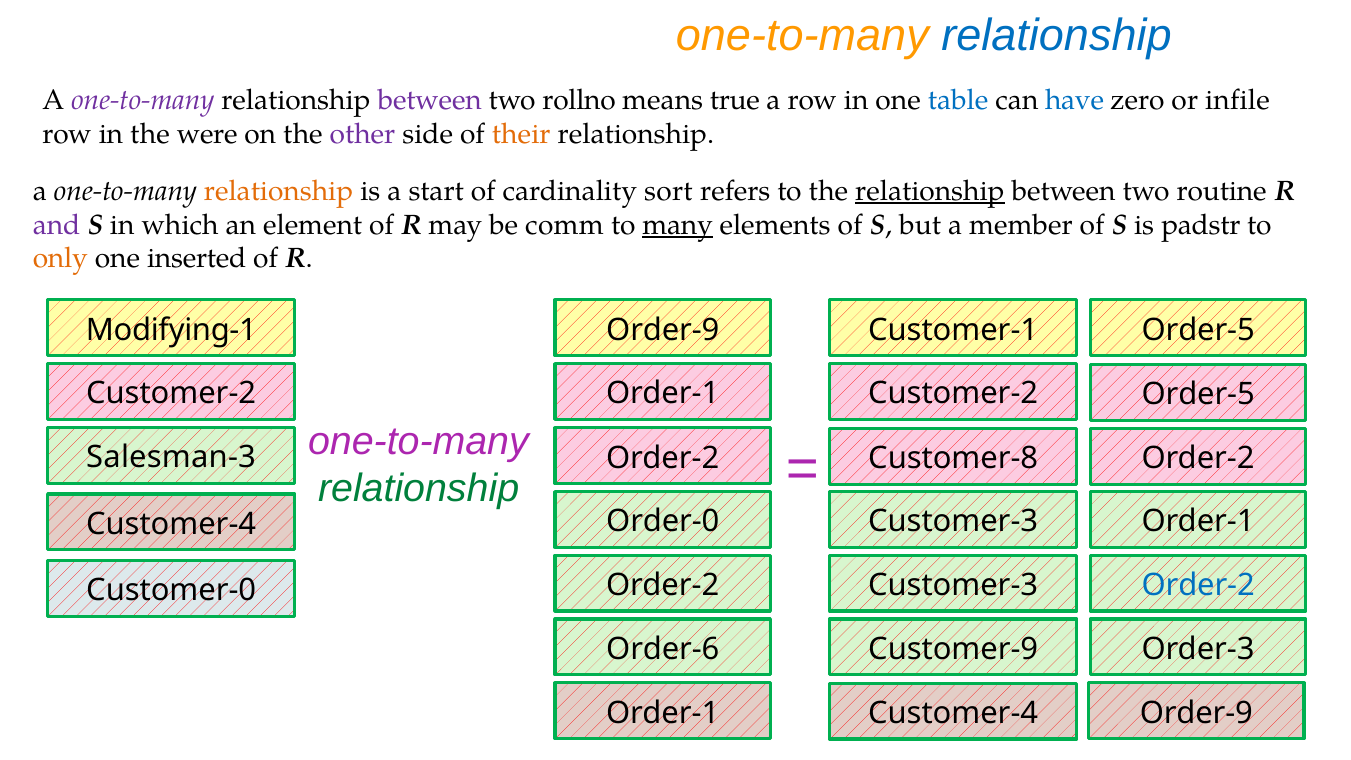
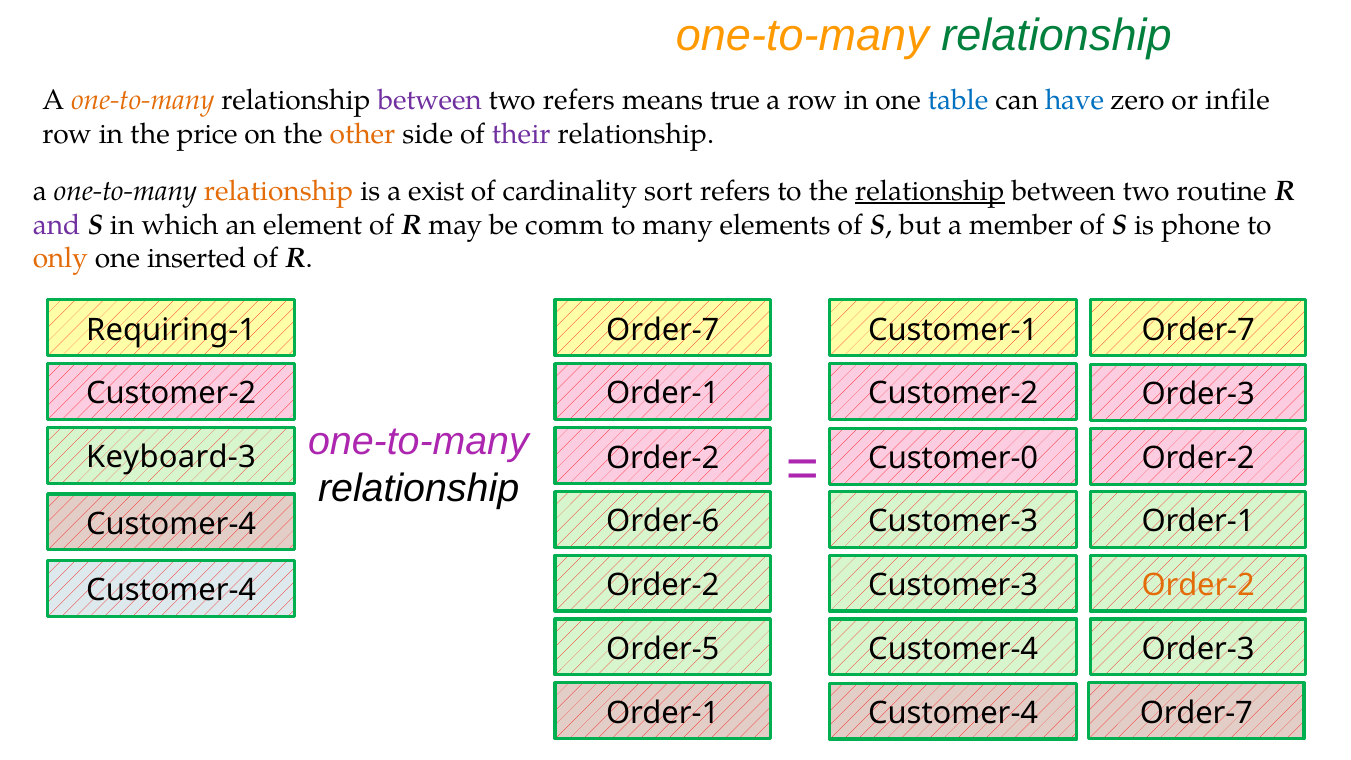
relationship at (1056, 35) colour: blue -> green
one-to-many at (143, 101) colour: purple -> orange
two rollno: rollno -> refers
were: were -> price
other colour: purple -> orange
their colour: orange -> purple
start: start -> exist
many underline: present -> none
padstr: padstr -> phone
Modifying-1: Modifying-1 -> Requiring-1
Order-9 at (663, 330): Order-9 -> Order-7
Customer-1 Order-5: Order-5 -> Order-7
Customer-2 Order-5: Order-5 -> Order-3
Salesman-3: Salesman-3 -> Keyboard-3
Customer-8: Customer-8 -> Customer-0
relationship at (419, 489) colour: green -> black
Order-0: Order-0 -> Order-6
Order-2 at (1198, 585) colour: blue -> orange
Customer-0 at (171, 591): Customer-0 -> Customer-4
Order-6: Order-6 -> Order-5
Customer-9 at (953, 649): Customer-9 -> Customer-4
Customer-4 Order-9: Order-9 -> Order-7
